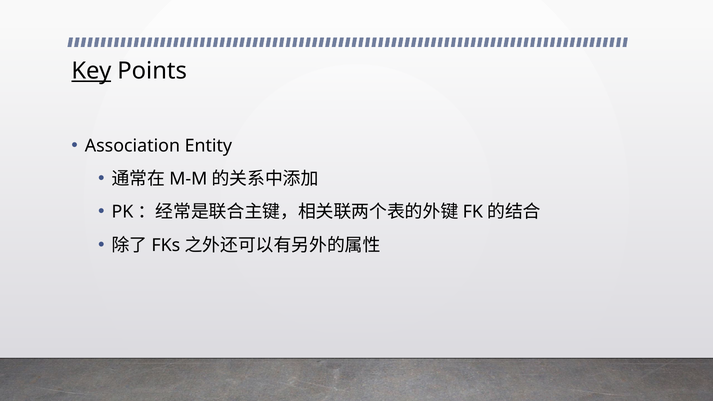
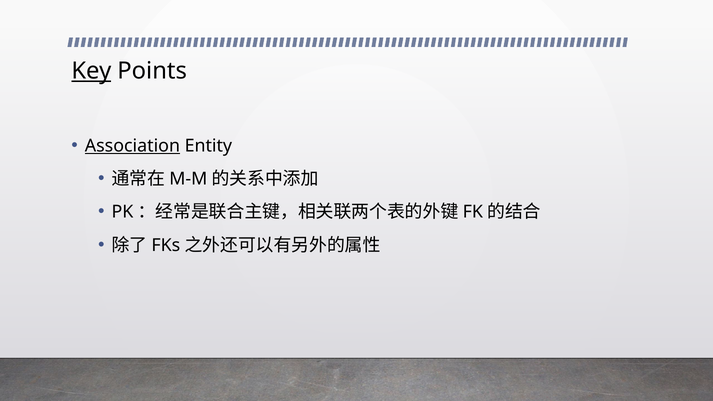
Association underline: none -> present
